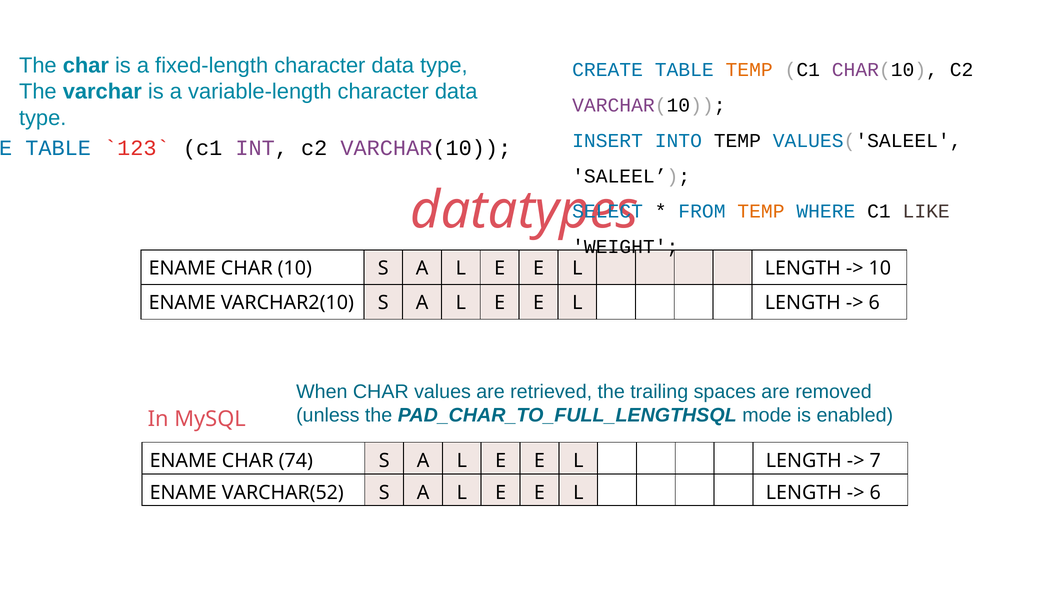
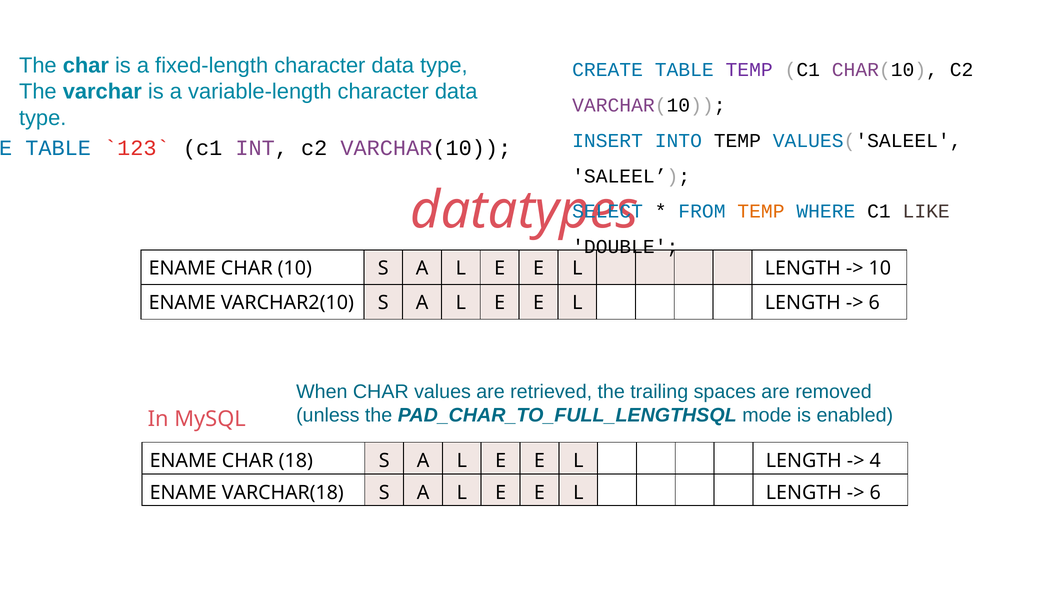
TEMP at (749, 70) colour: orange -> purple
WEIGHT: WEIGHT -> DOUBLE
74: 74 -> 18
7: 7 -> 4
VARCHAR(52: VARCHAR(52 -> VARCHAR(18
